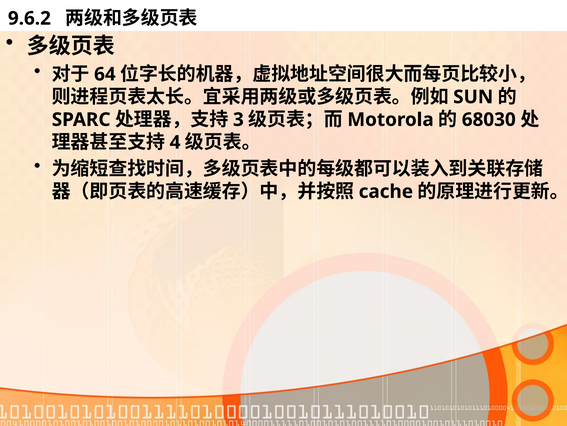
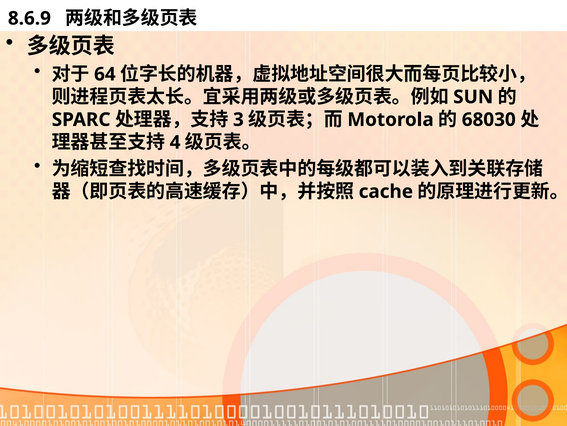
9.6.2: 9.6.2 -> 8.6.9
